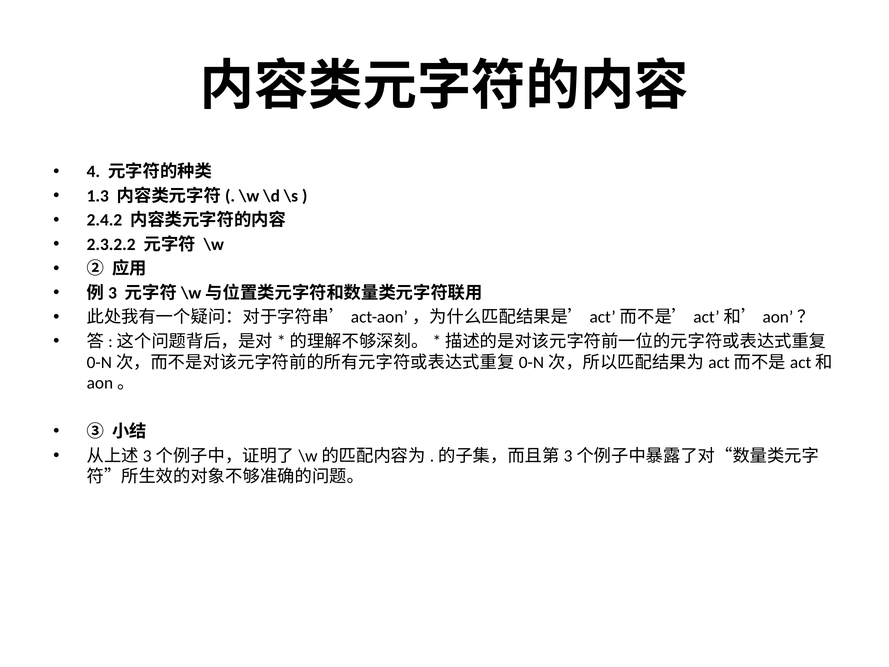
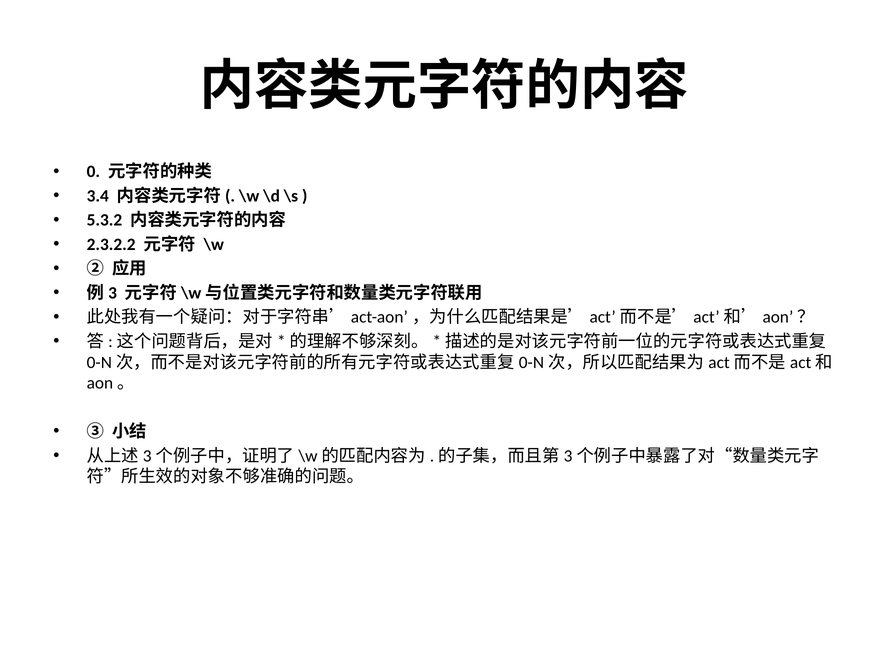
4: 4 -> 0
1.3: 1.3 -> 3.4
2.4.2: 2.4.2 -> 5.3.2
